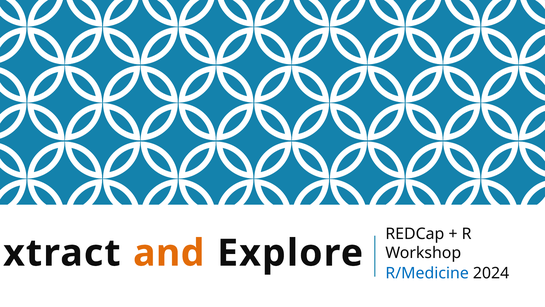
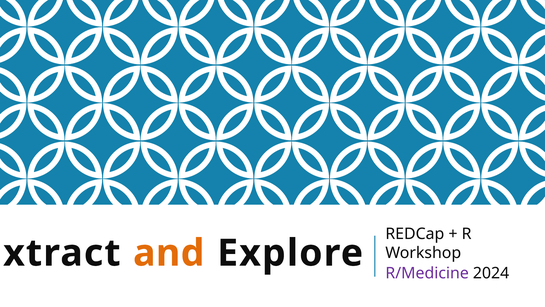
R/Medicine colour: blue -> purple
